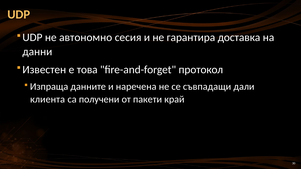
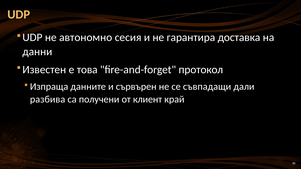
наречена: наречена -> сървърен
клиента: клиента -> разбива
пакети: пакети -> клиент
